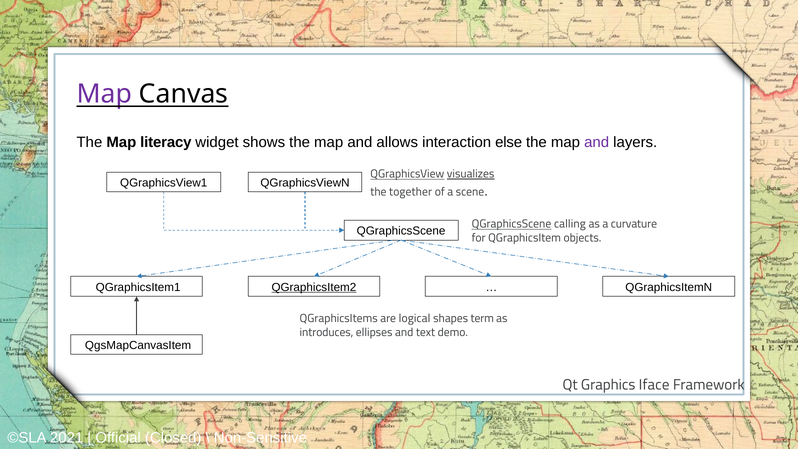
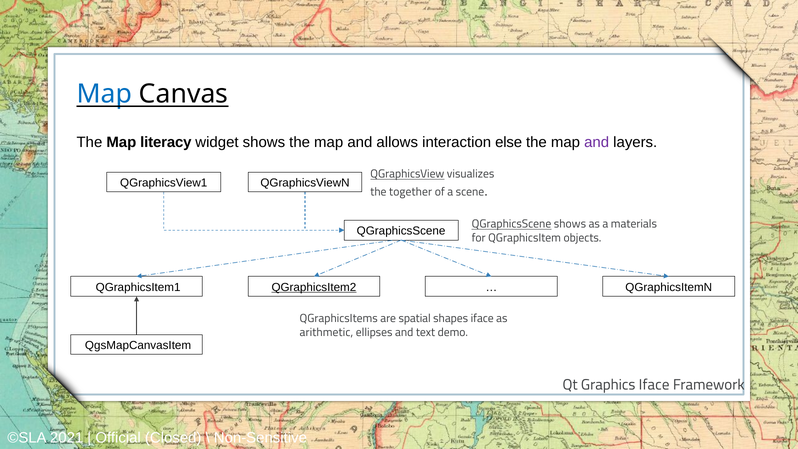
Map at (104, 94) colour: purple -> blue
visualizes underline: present -> none
QGraphicsScene calling: calling -> shows
curvature: curvature -> materials
logical: logical -> spatial
shapes term: term -> iface
introduces: introduces -> arithmetic
